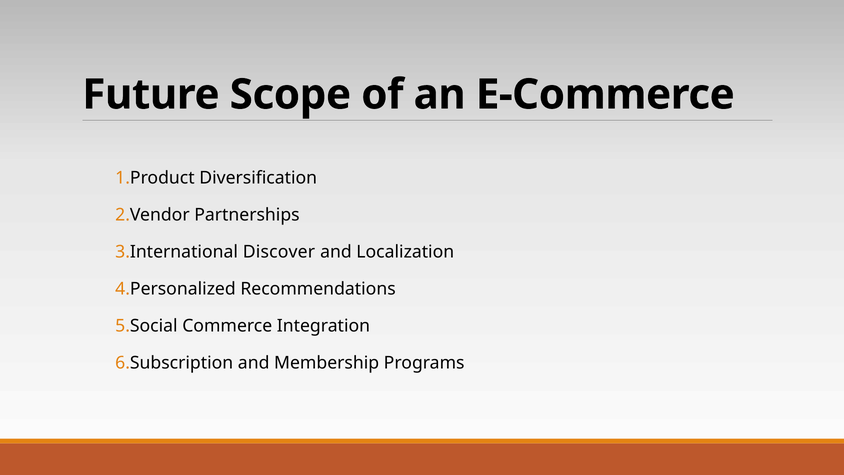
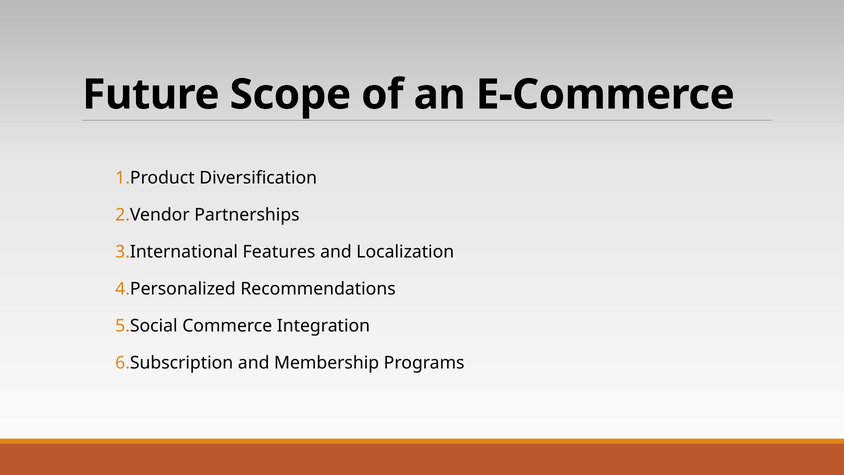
Discover: Discover -> Features
